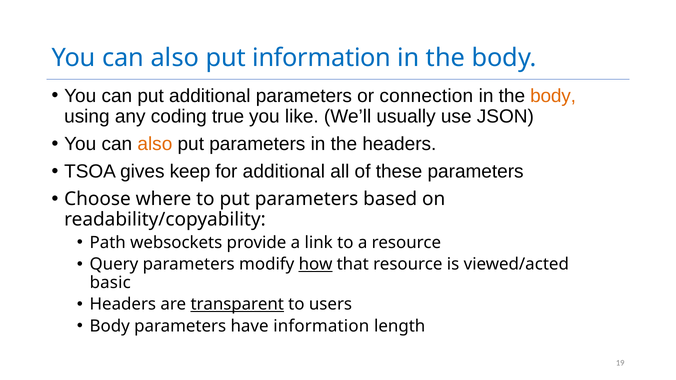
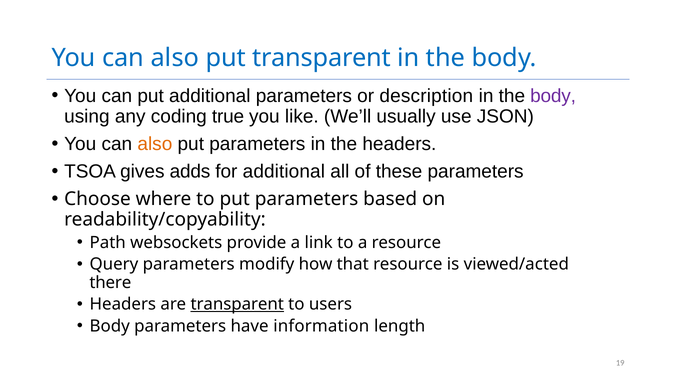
put information: information -> transparent
connection: connection -> description
body at (553, 96) colour: orange -> purple
keep: keep -> adds
how underline: present -> none
basic: basic -> there
